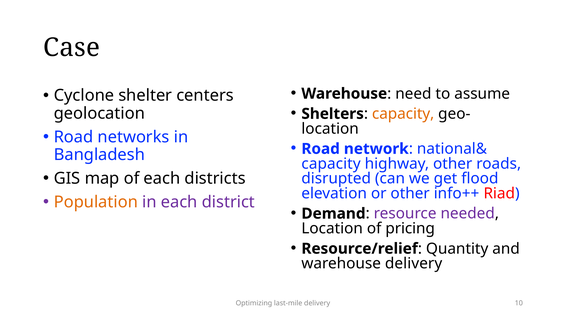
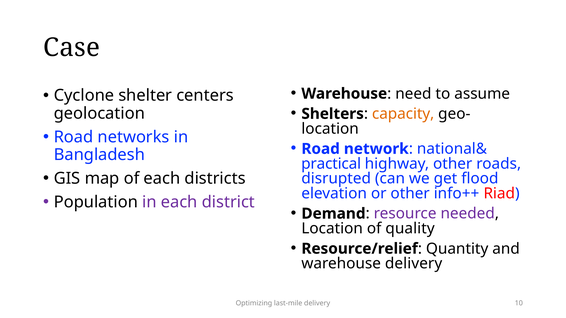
capacity at (331, 164): capacity -> practical
Population colour: orange -> black
pricing: pricing -> quality
